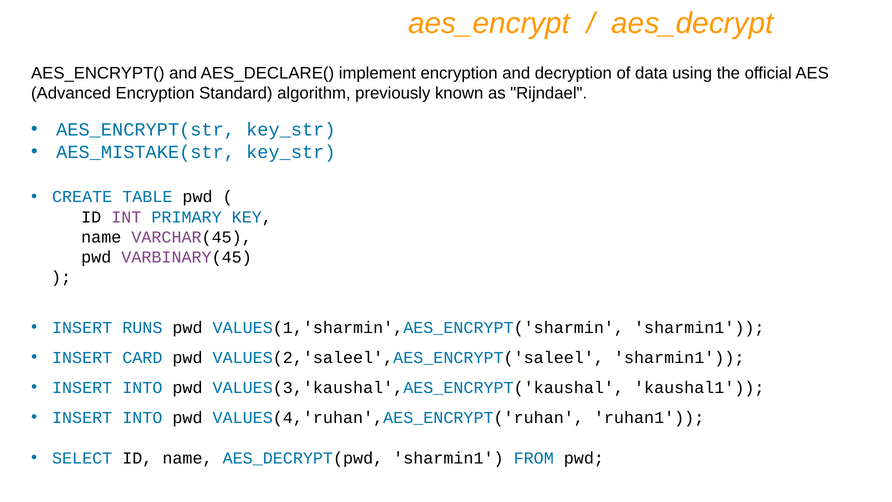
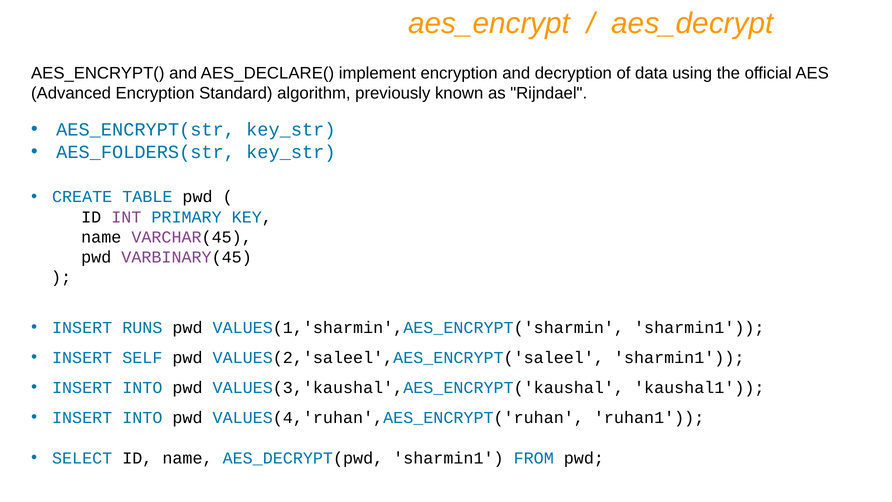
AES_MISTAKE(str: AES_MISTAKE(str -> AES_FOLDERS(str
CARD: CARD -> SELF
